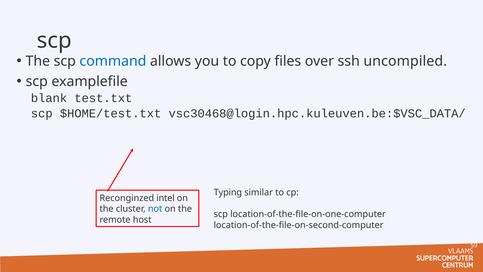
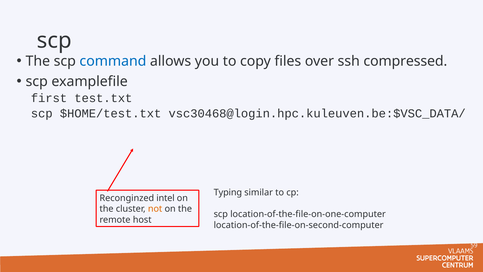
uncompiled: uncompiled -> compressed
blank: blank -> first
not colour: blue -> orange
